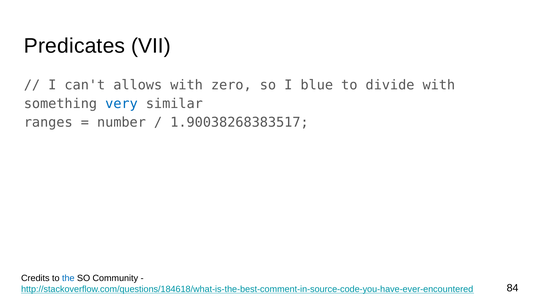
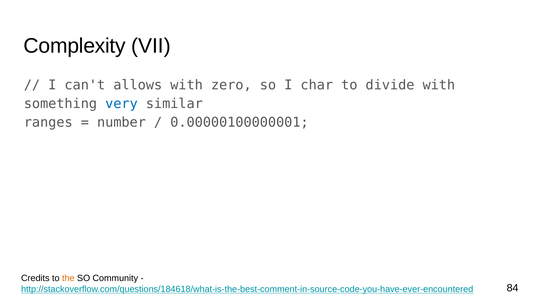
Predicates: Predicates -> Complexity
blue: blue -> char
1.90038268383517: 1.90038268383517 -> 0.00000100000001
the colour: blue -> orange
